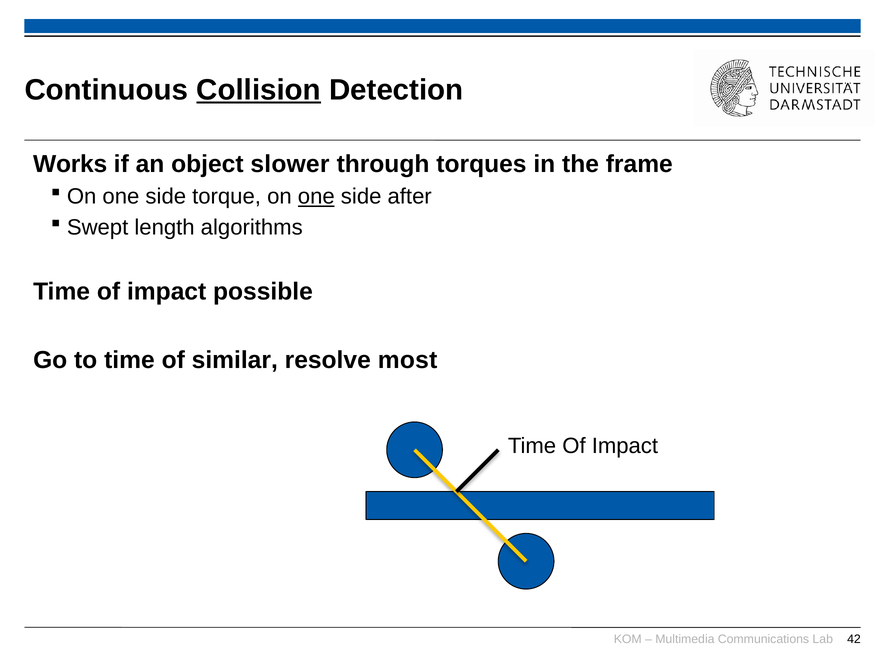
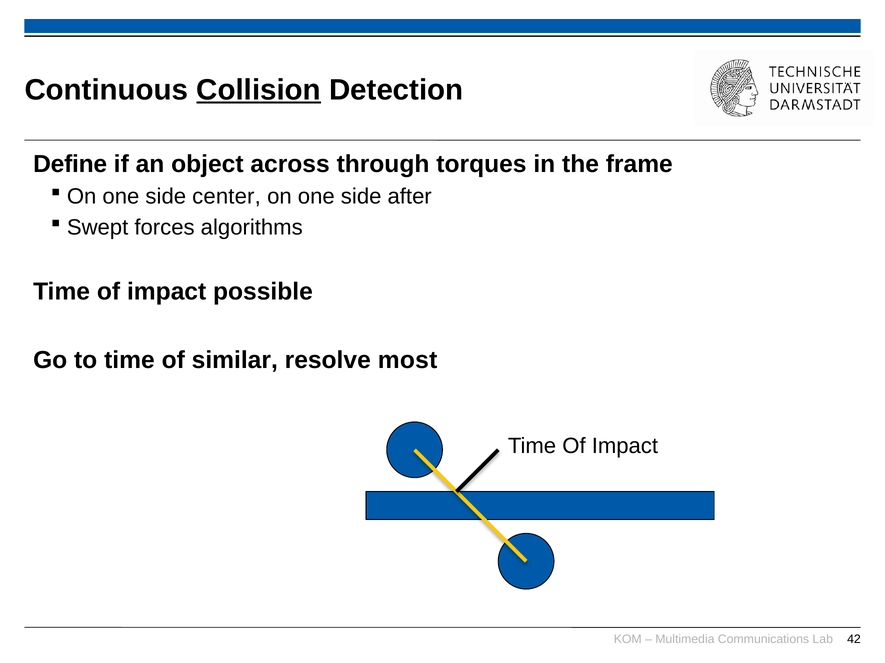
Works: Works -> Define
slower: slower -> across
torque: torque -> center
one at (316, 197) underline: present -> none
length: length -> forces
